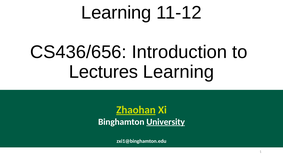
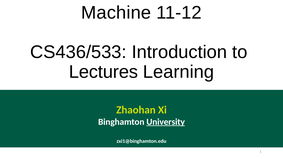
Learning at (116, 13): Learning -> Machine
CS436/656: CS436/656 -> CS436/533
Zhaohan underline: present -> none
